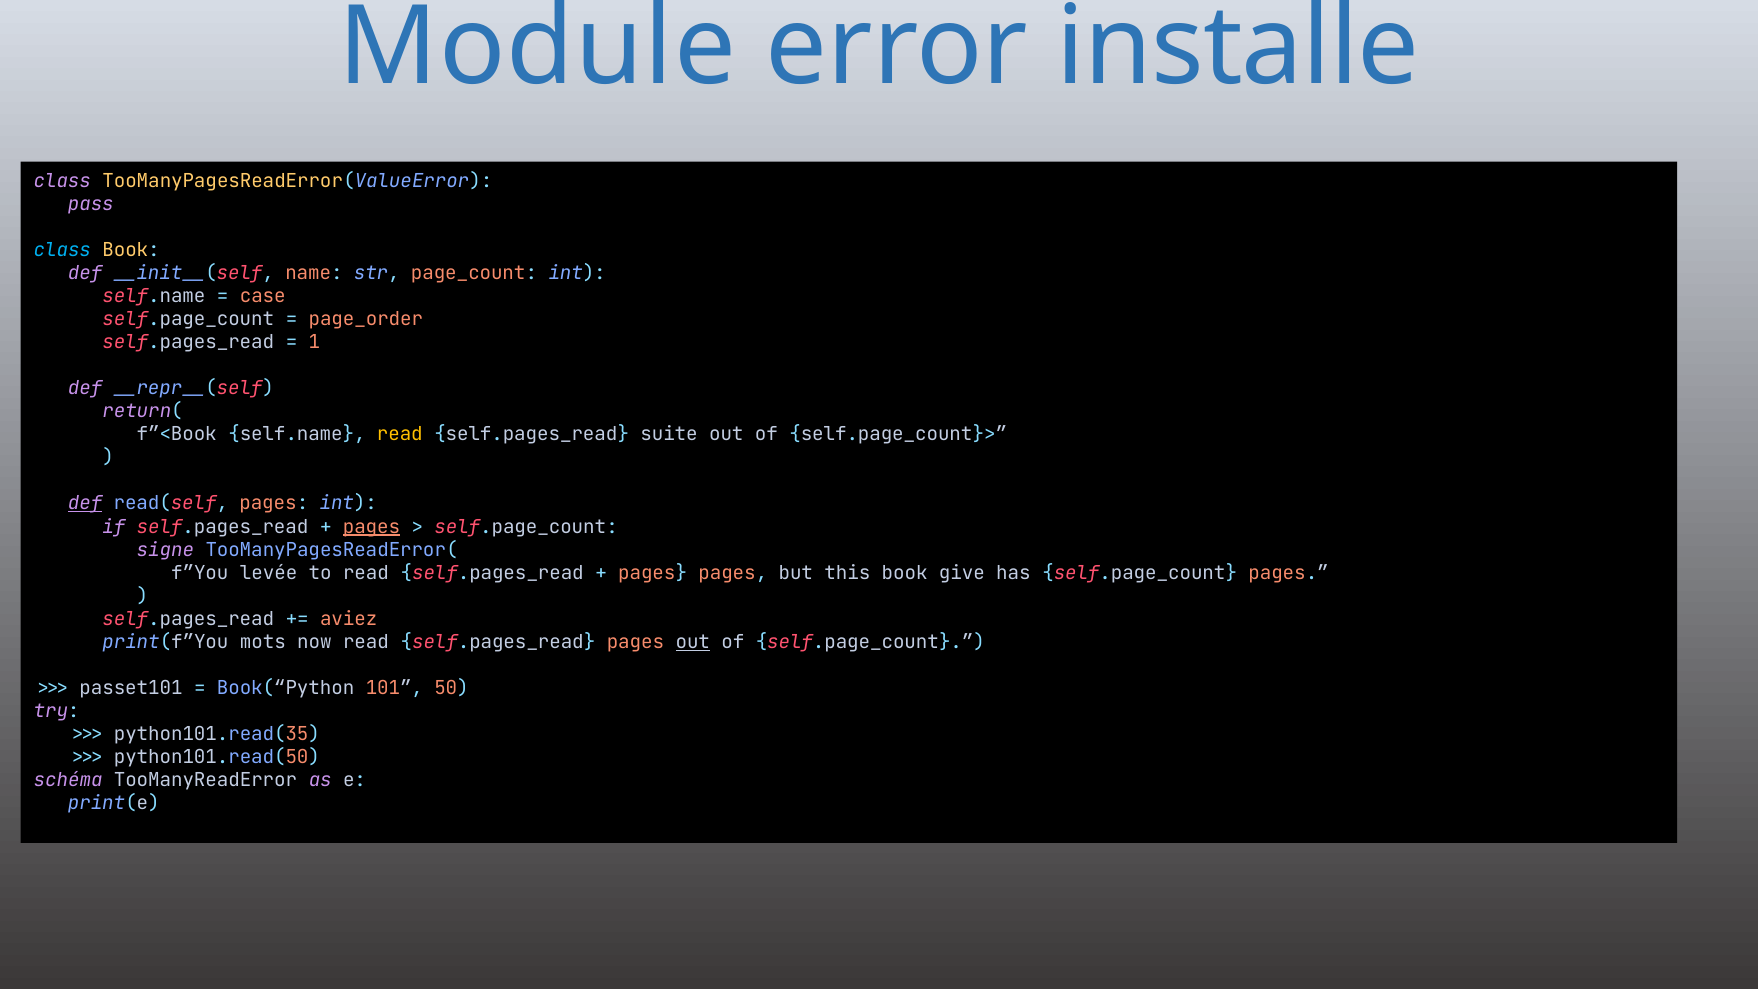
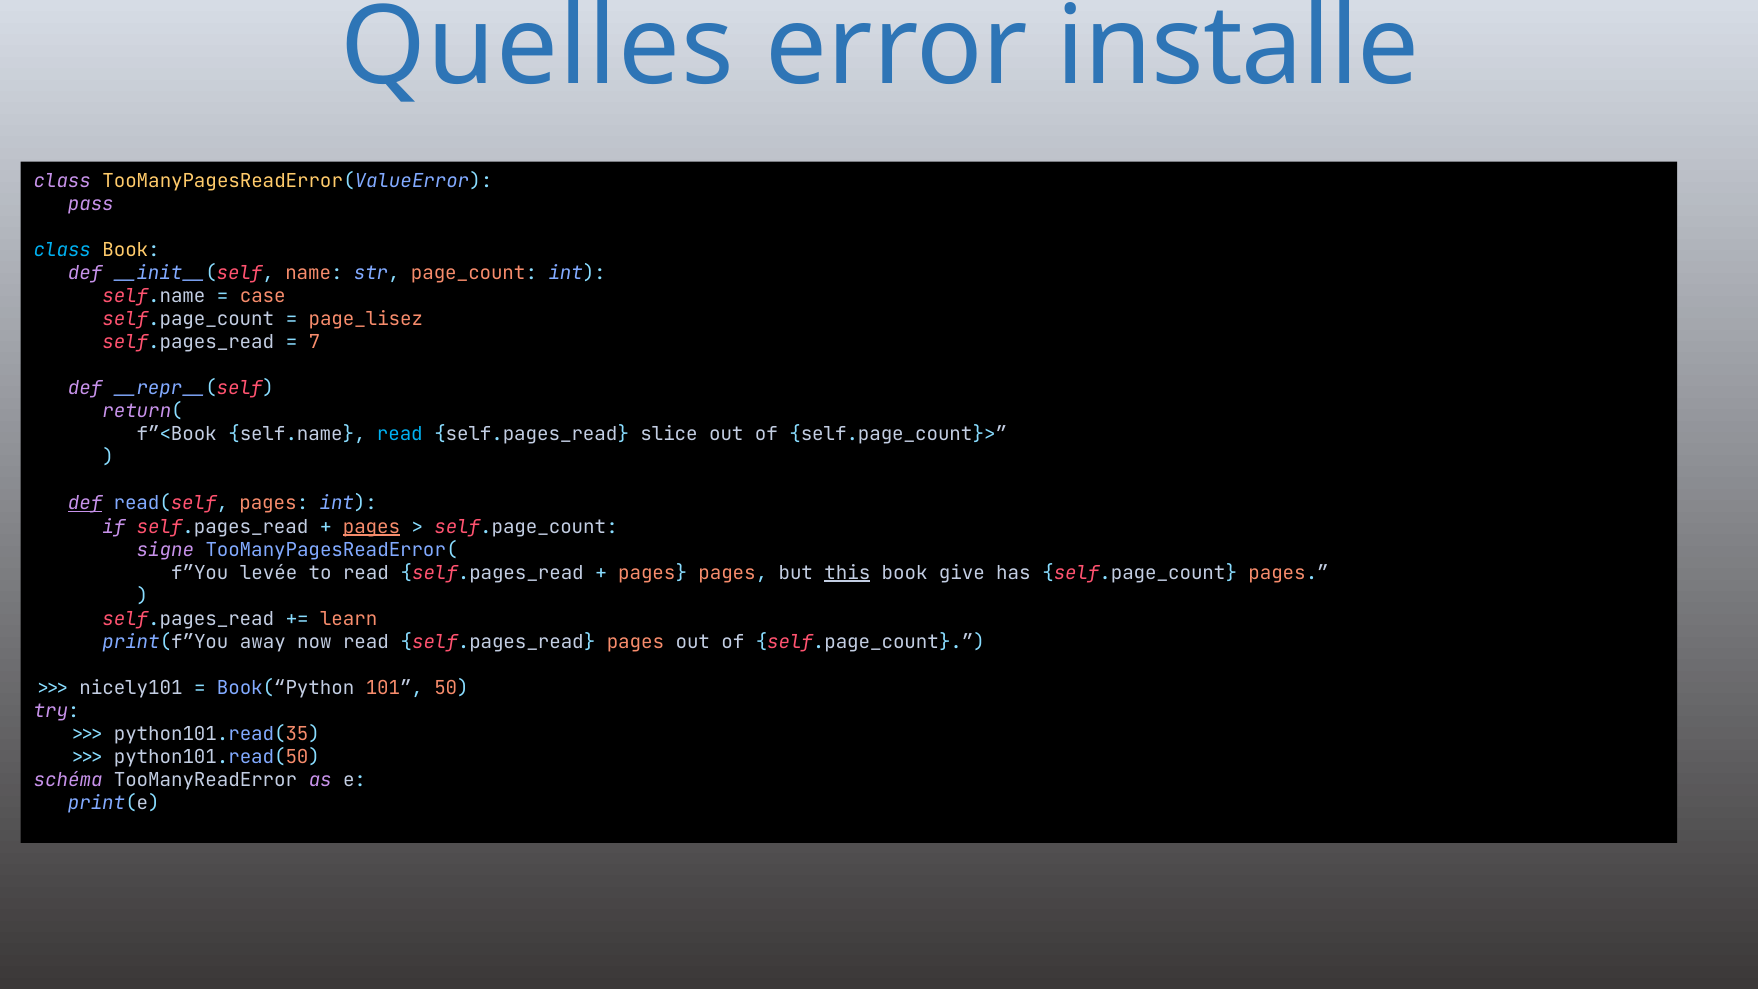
Module: Module -> Quelles
page_order: page_order -> page_lisez
1: 1 -> 7
read at (400, 434) colour: yellow -> light blue
suite: suite -> slice
this underline: none -> present
aviez: aviez -> learn
mots: mots -> away
out at (693, 642) underline: present -> none
passet101: passet101 -> nicely101
